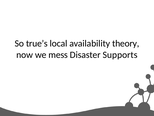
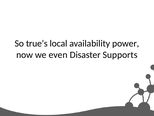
theory: theory -> power
mess: mess -> even
